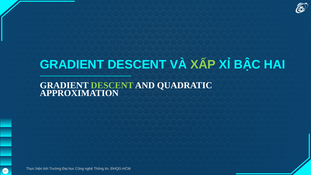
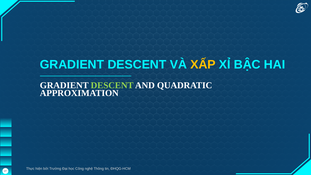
XẤP colour: light green -> yellow
